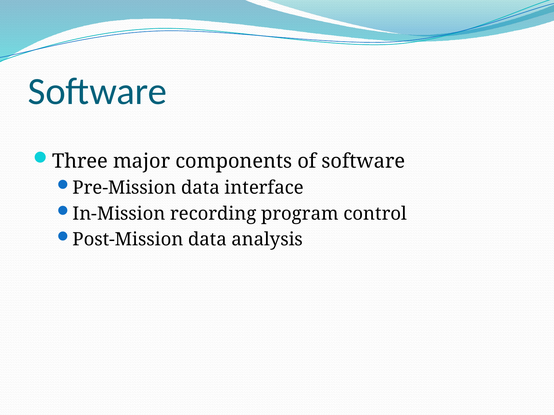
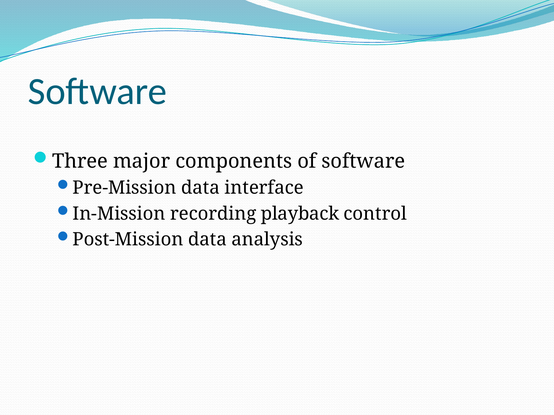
program: program -> playback
